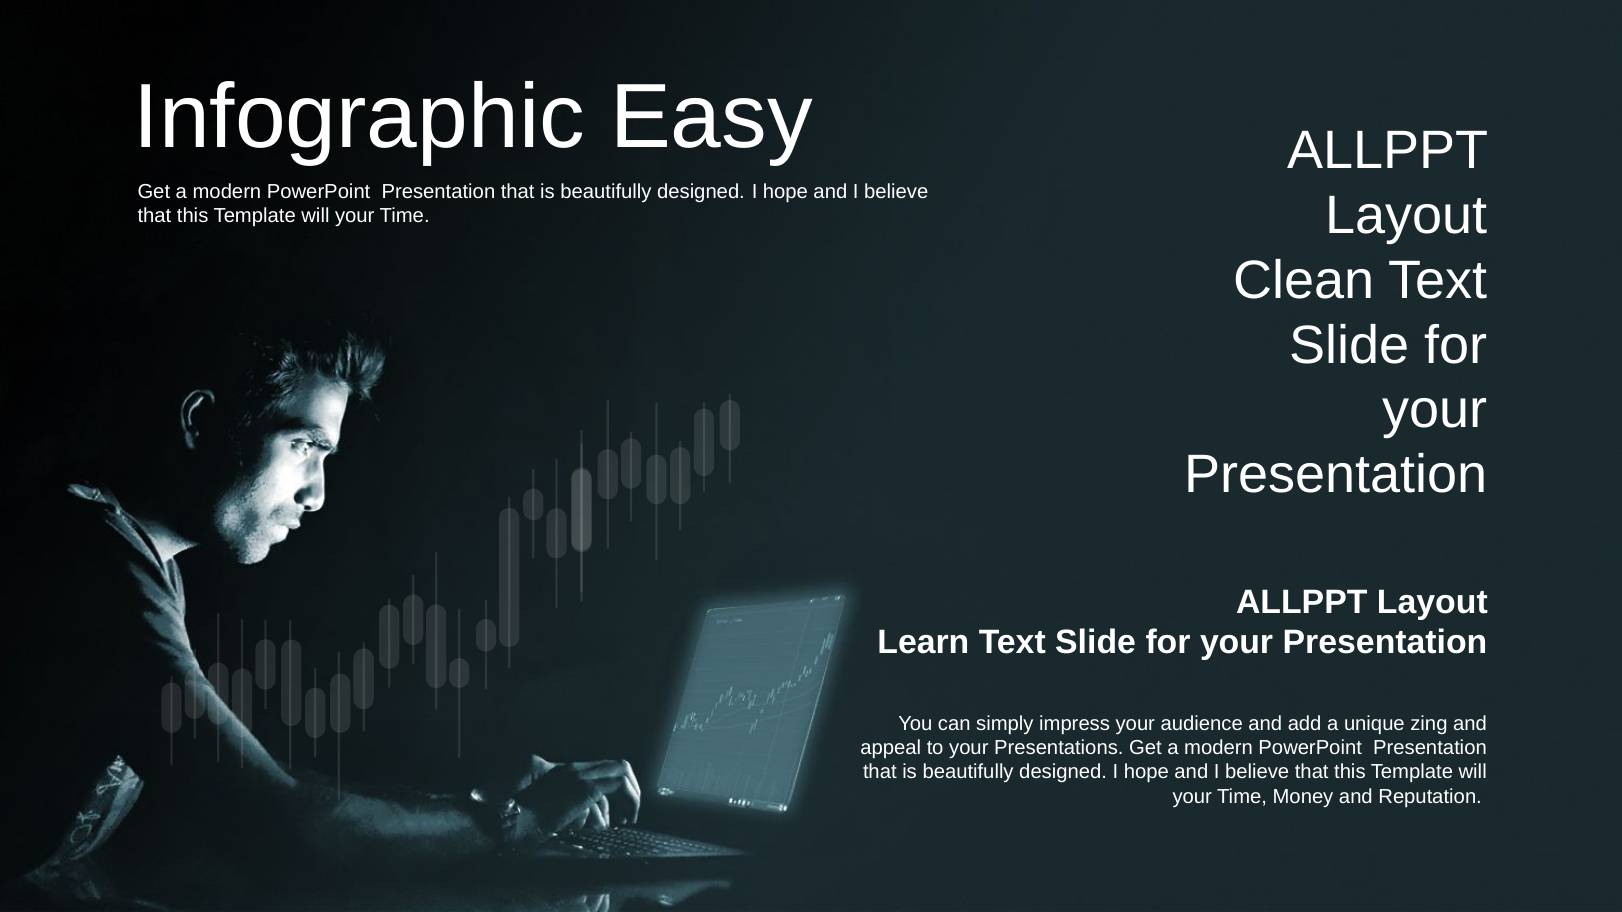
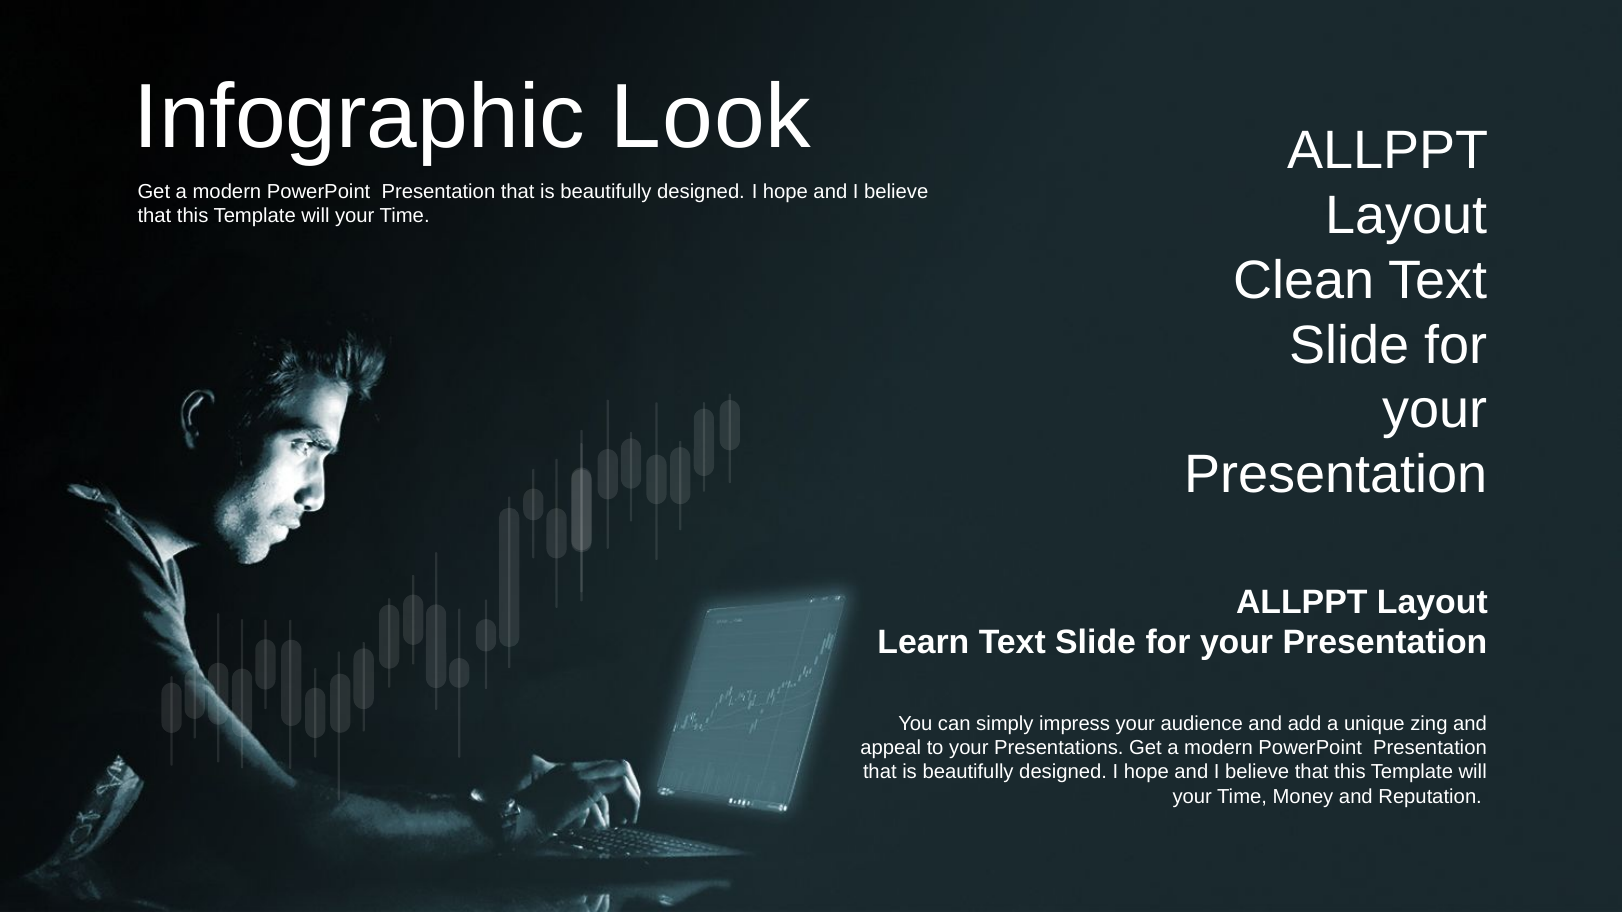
Easy: Easy -> Look
